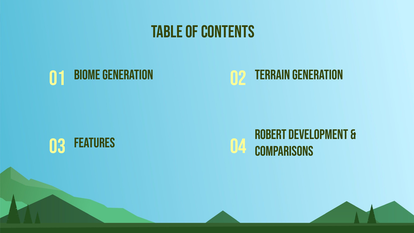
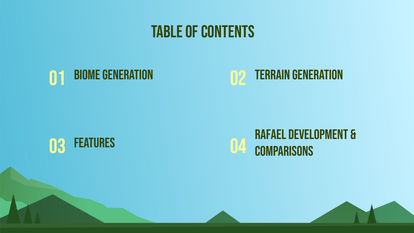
Robert: Robert -> Rafael
